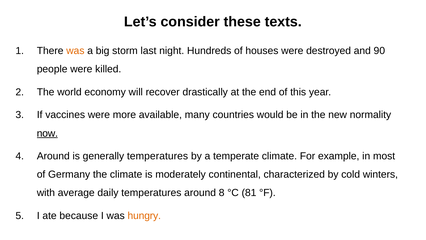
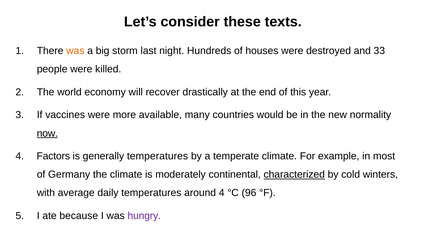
90: 90 -> 33
Around at (53, 156): Around -> Factors
characterized underline: none -> present
around 8: 8 -> 4
81: 81 -> 96
hungry colour: orange -> purple
